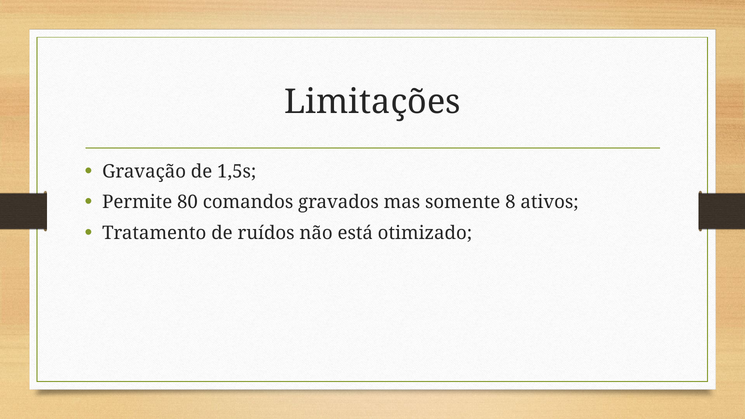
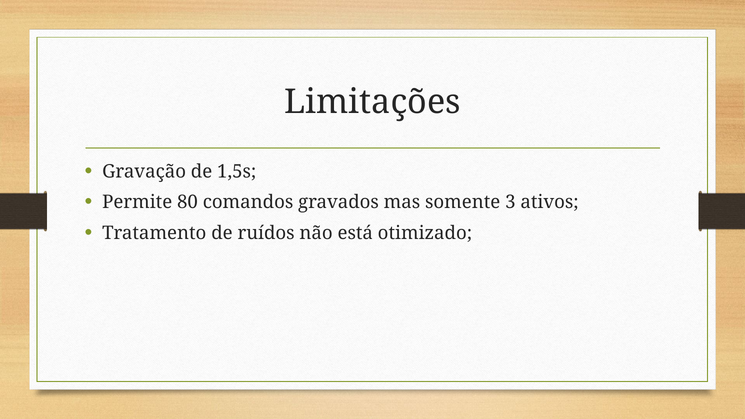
8: 8 -> 3
